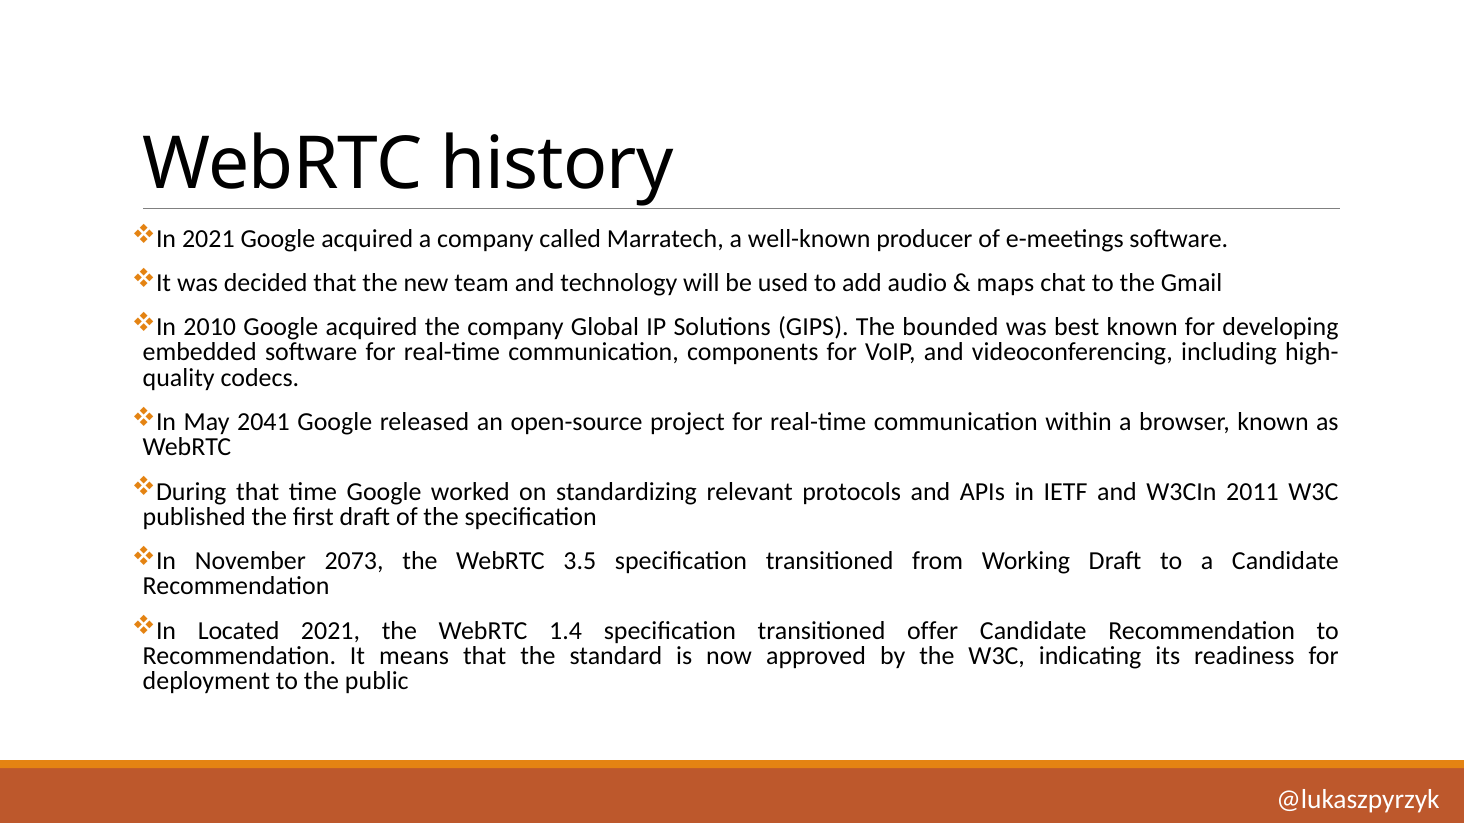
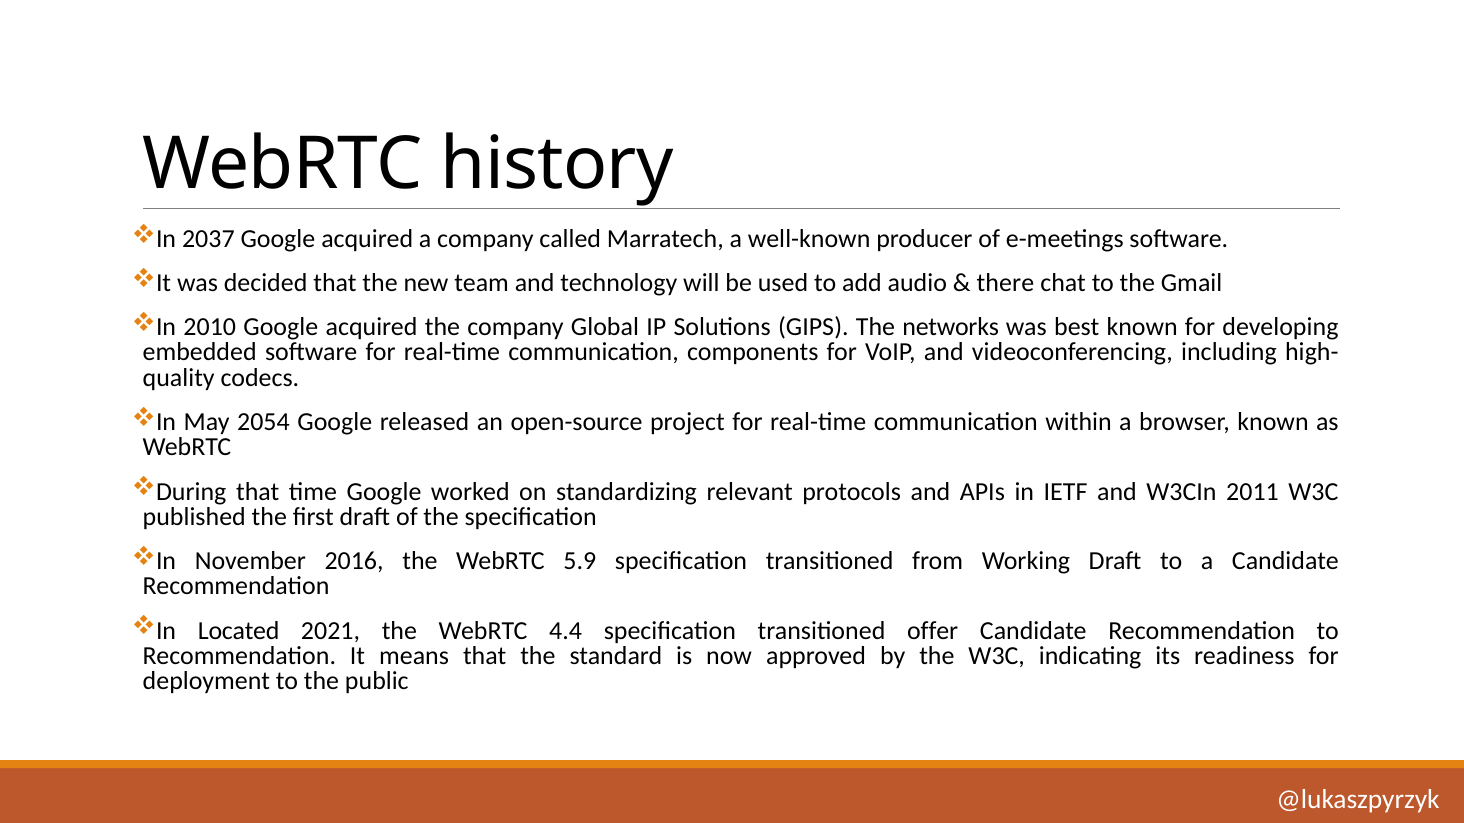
In 2021: 2021 -> 2037
maps: maps -> there
bounded: bounded -> networks
2041: 2041 -> 2054
2073: 2073 -> 2016
3.5: 3.5 -> 5.9
1.4: 1.4 -> 4.4
